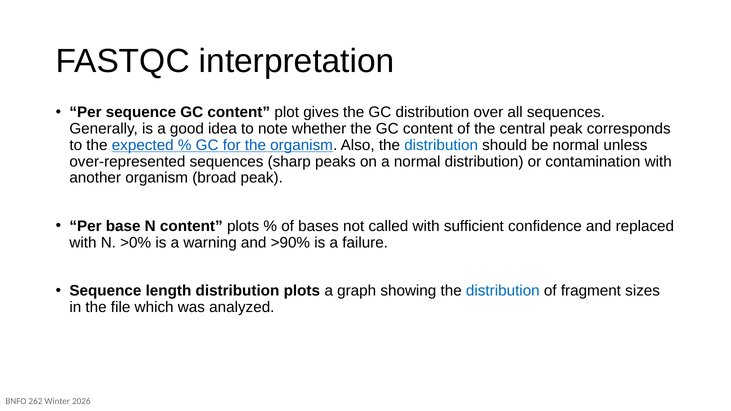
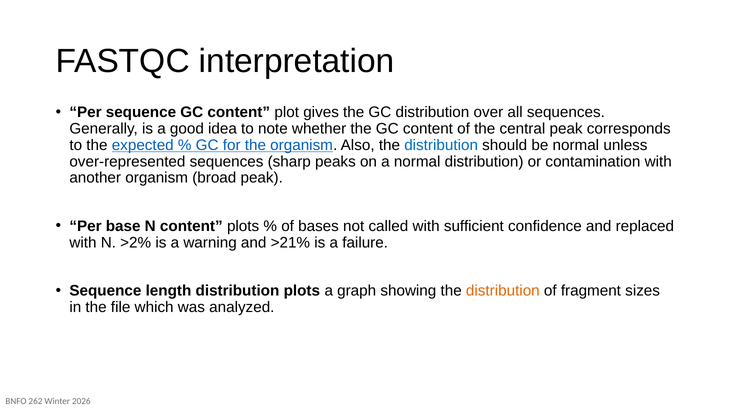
>0%: >0% -> >2%
>90%: >90% -> >21%
distribution at (503, 291) colour: blue -> orange
